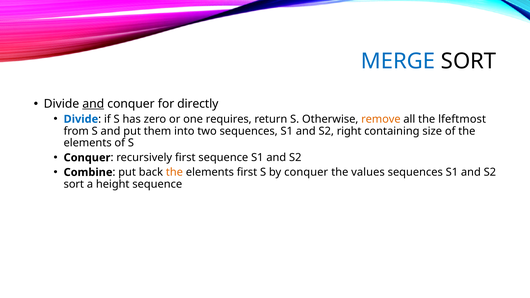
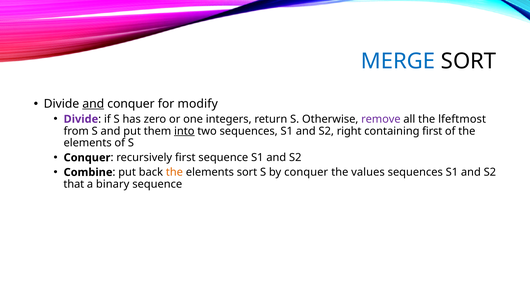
directly: directly -> modify
Divide at (81, 119) colour: blue -> purple
requires: requires -> integers
remove colour: orange -> purple
into underline: none -> present
containing size: size -> first
elements first: first -> sort
sort at (74, 184): sort -> that
height: height -> binary
